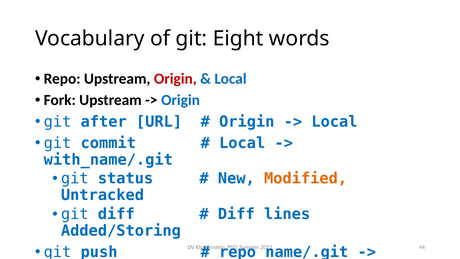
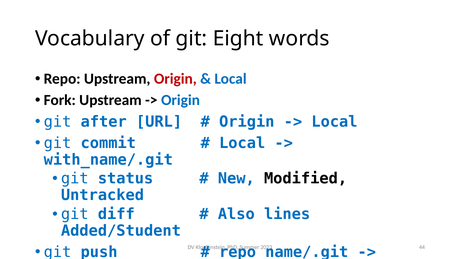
Modified colour: orange -> black
Diff at (236, 214): Diff -> Also
Added/Storing: Added/Storing -> Added/Student
